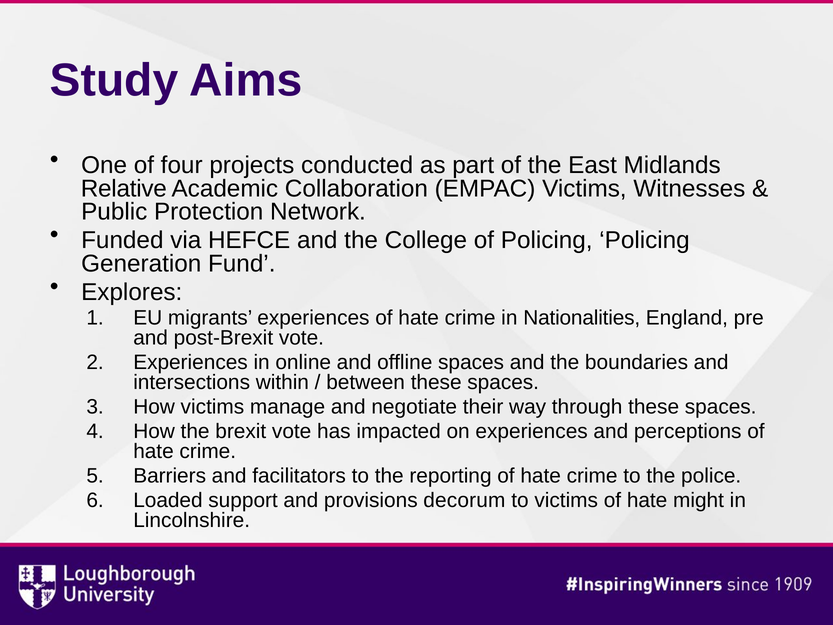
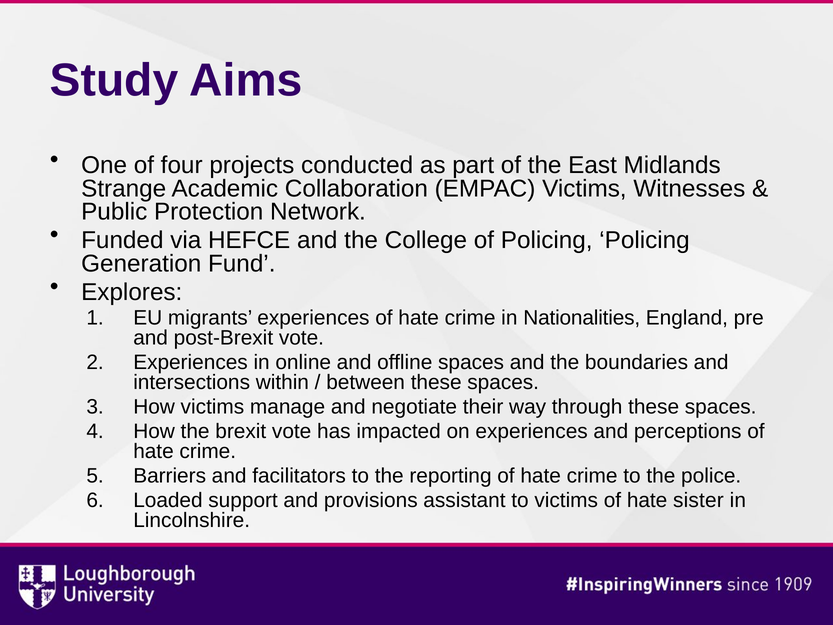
Relative: Relative -> Strange
decorum: decorum -> assistant
might: might -> sister
